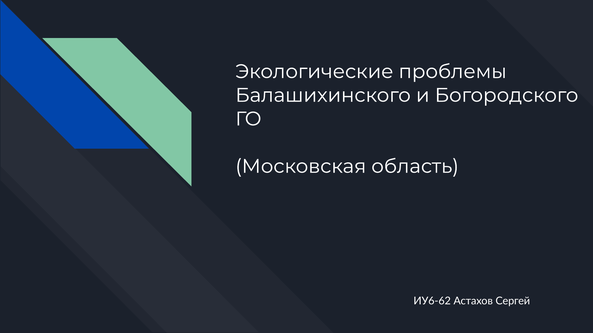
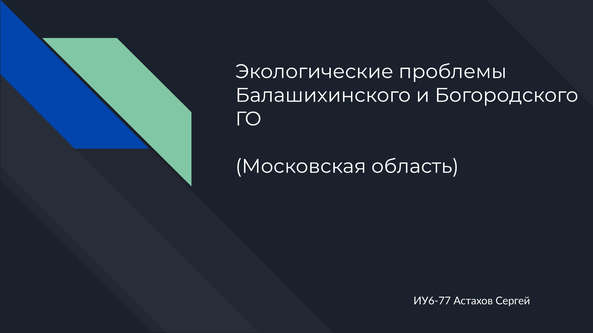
ИУ6-62: ИУ6-62 -> ИУ6-77
